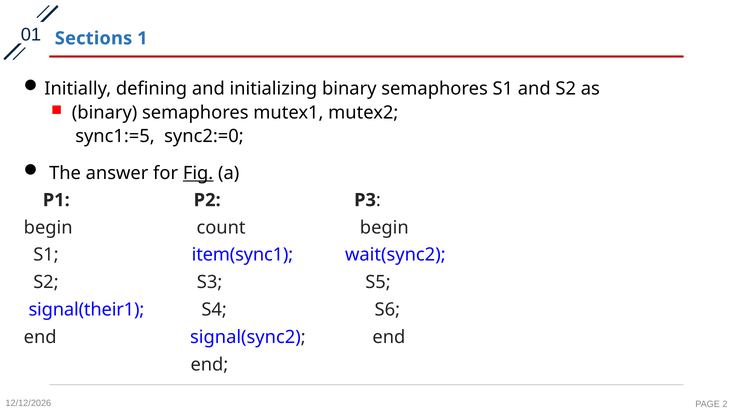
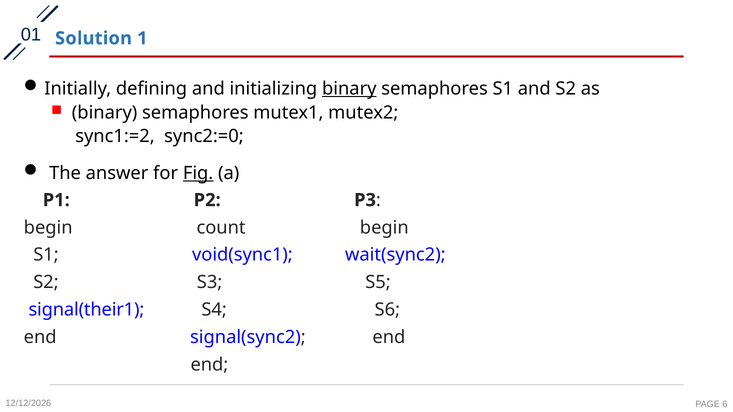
Sections: Sections -> Solution
binary at (349, 89) underline: none -> present
sync1:=5: sync1:=5 -> sync1:=2
item(sync1: item(sync1 -> void(sync1
2: 2 -> 6
